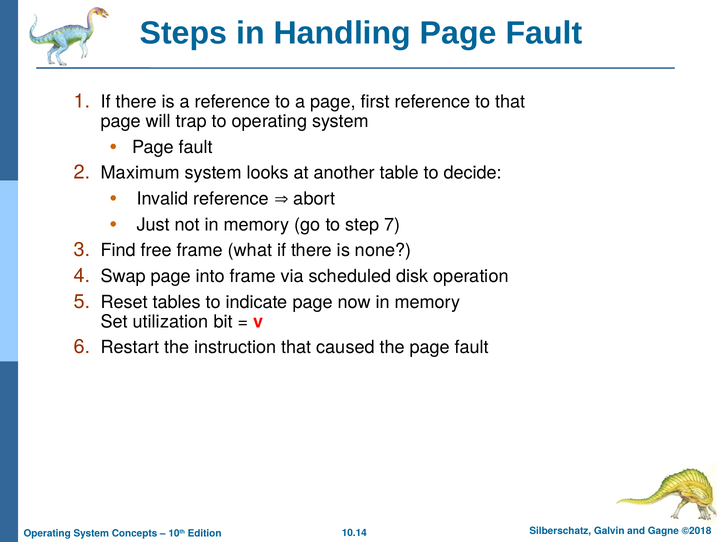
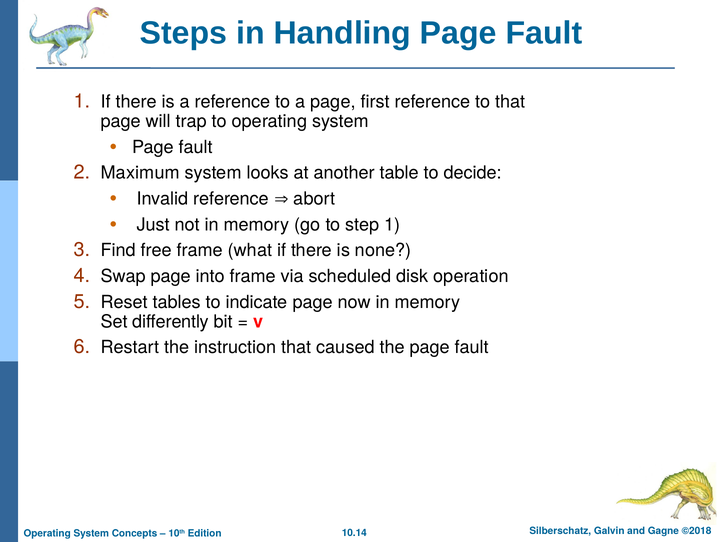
step 7: 7 -> 1
utilization: utilization -> differently
